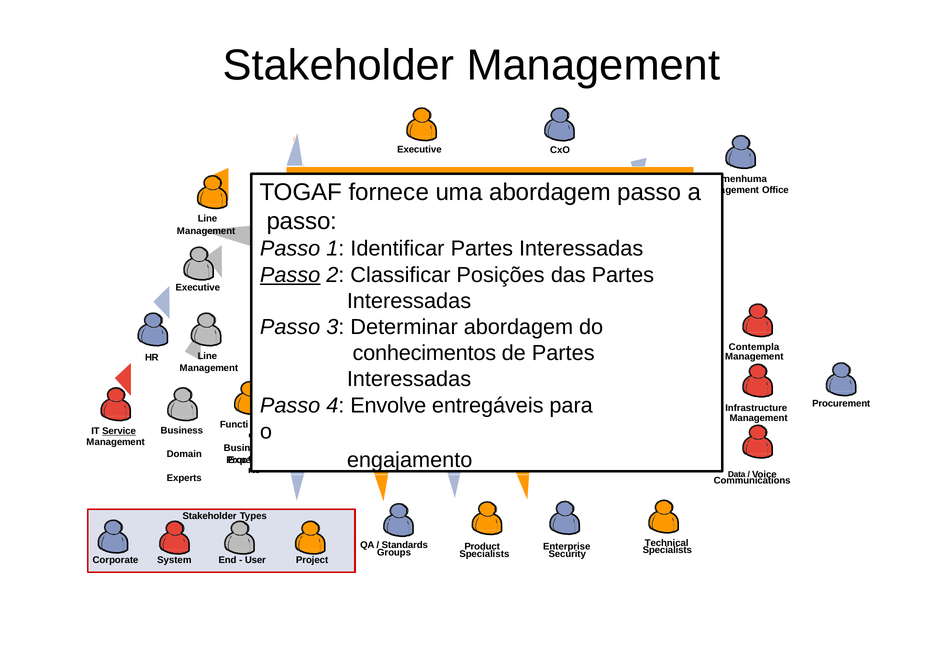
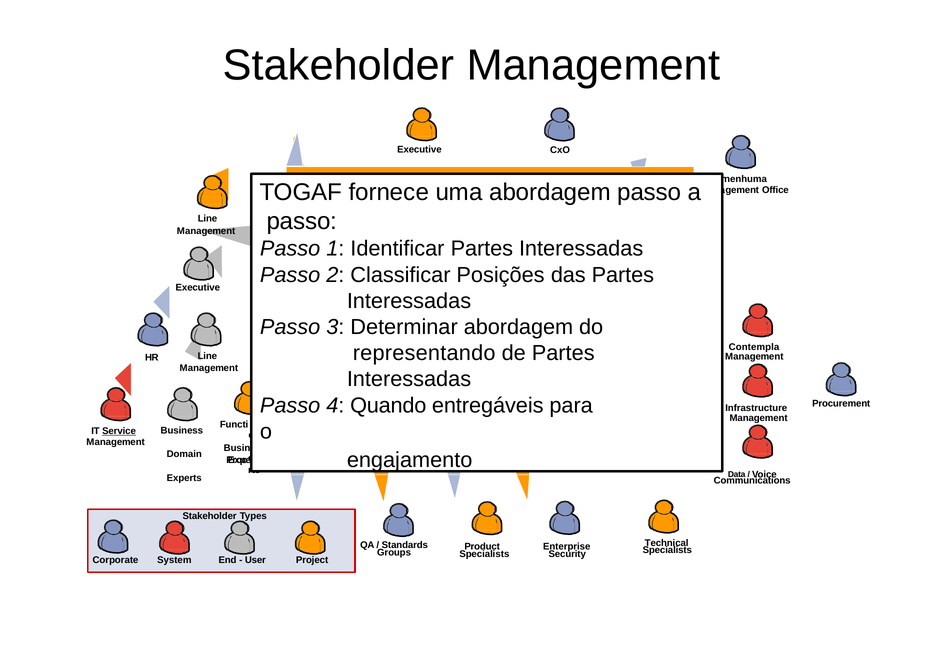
Passo at (290, 275) underline: present -> none
conhecimentos: conhecimentos -> representando
Envolve: Envolve -> Quando
